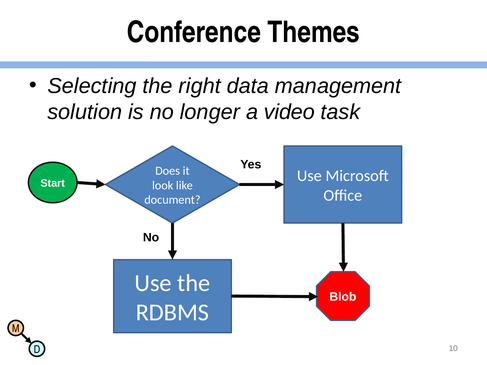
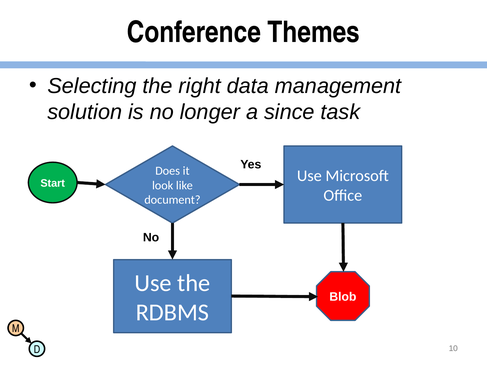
video: video -> since
